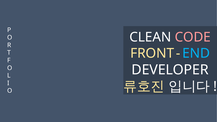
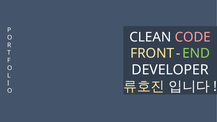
END colour: light blue -> light green
